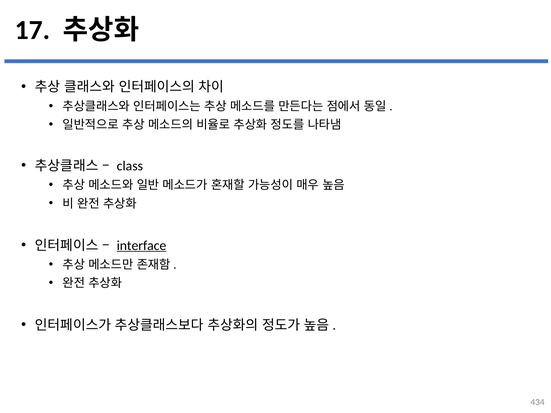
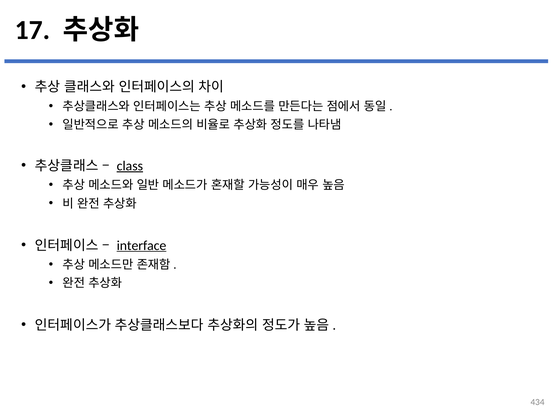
class underline: none -> present
